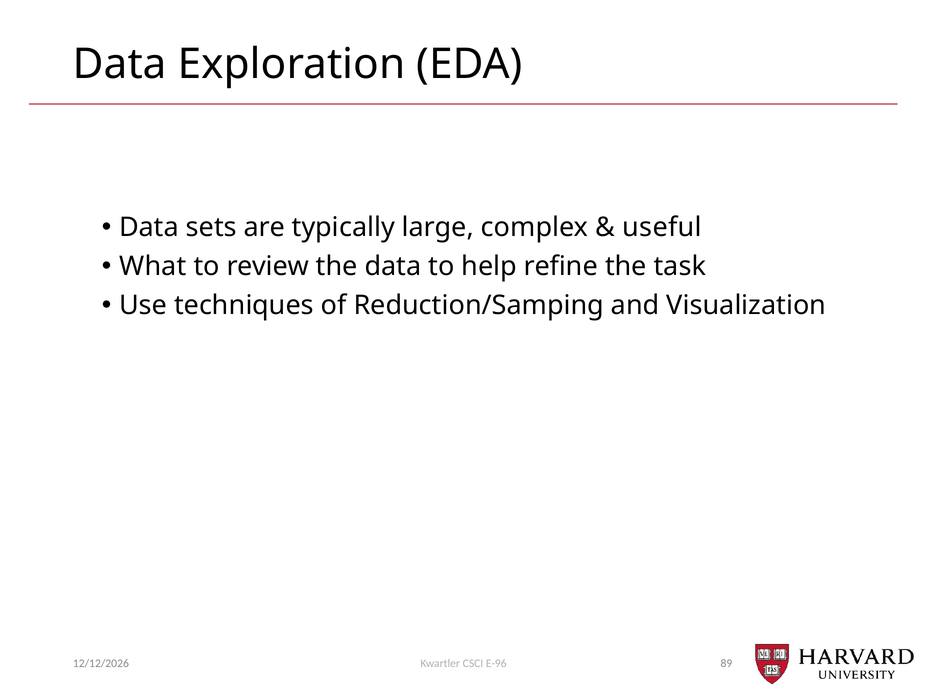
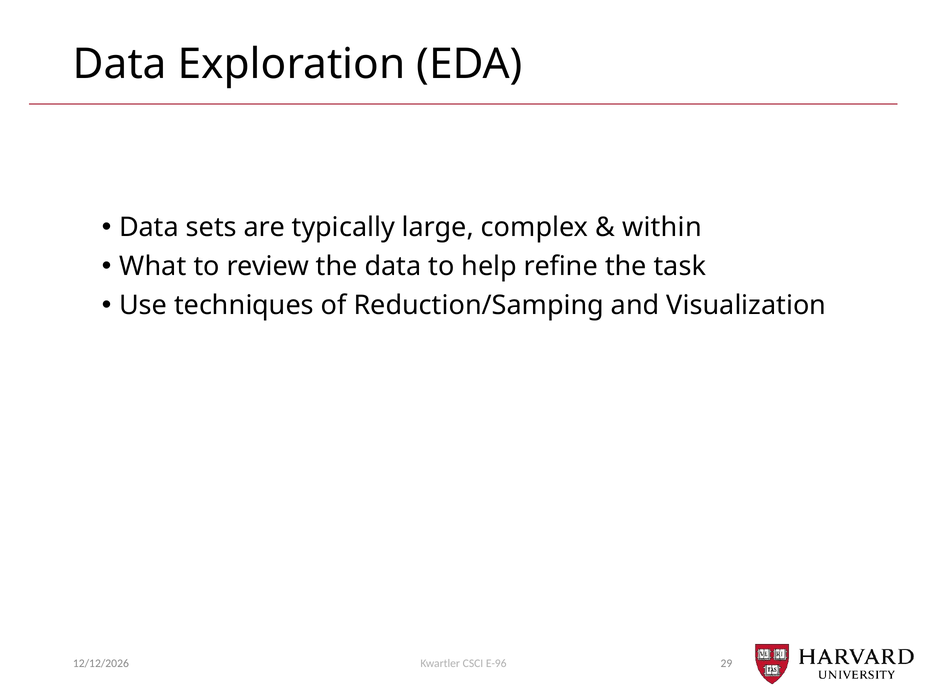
useful: useful -> within
89: 89 -> 29
